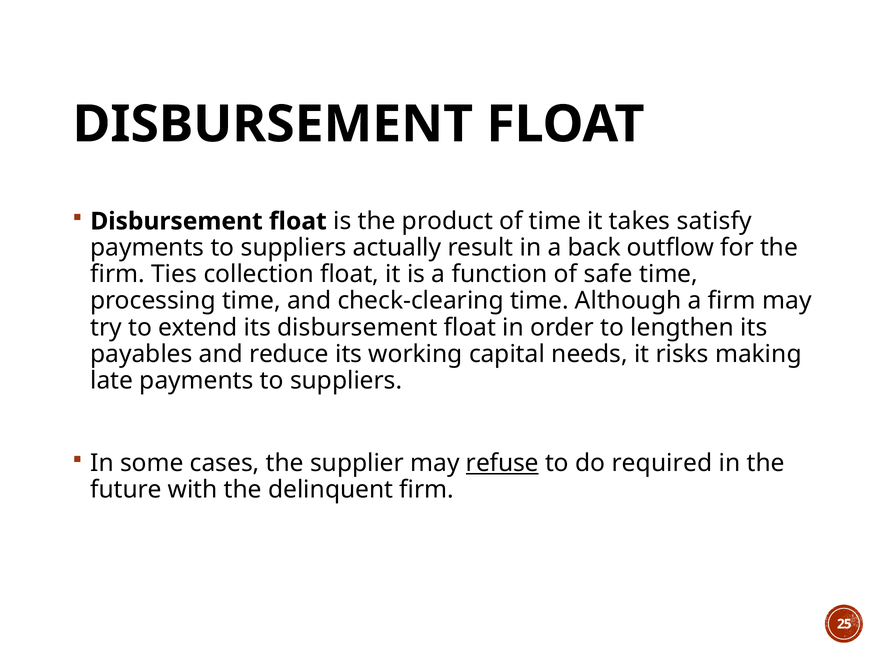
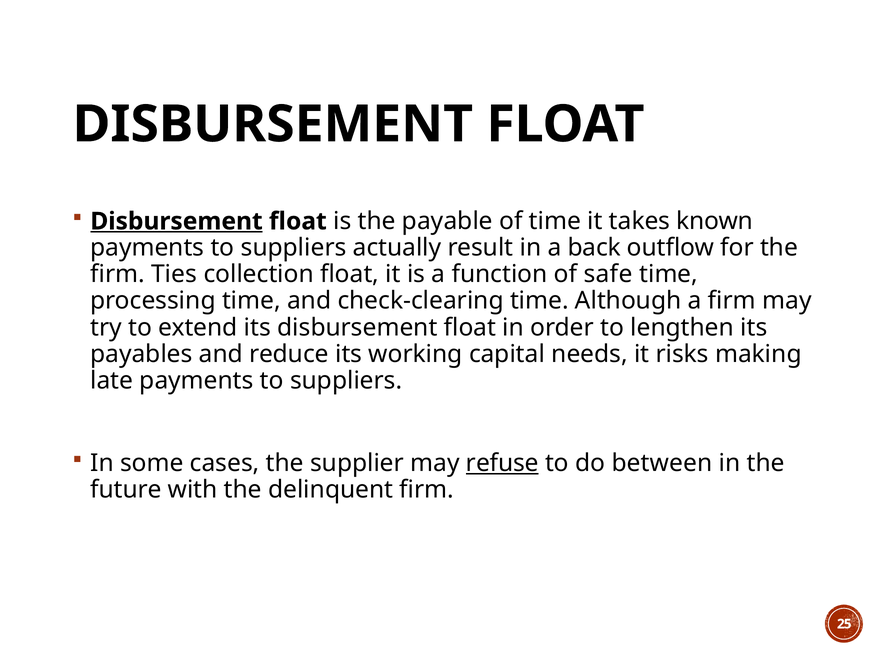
Disbursement at (176, 222) underline: none -> present
product: product -> payable
satisfy: satisfy -> known
required: required -> between
